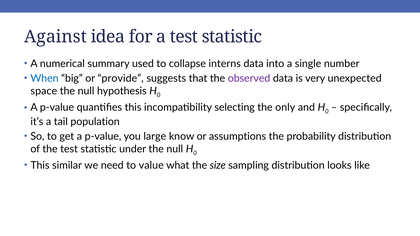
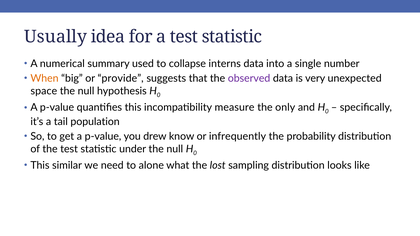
Against: Against -> Usually
When colour: blue -> orange
selecting: selecting -> measure
large: large -> drew
assumptions: assumptions -> infrequently
value: value -> alone
size: size -> lost
